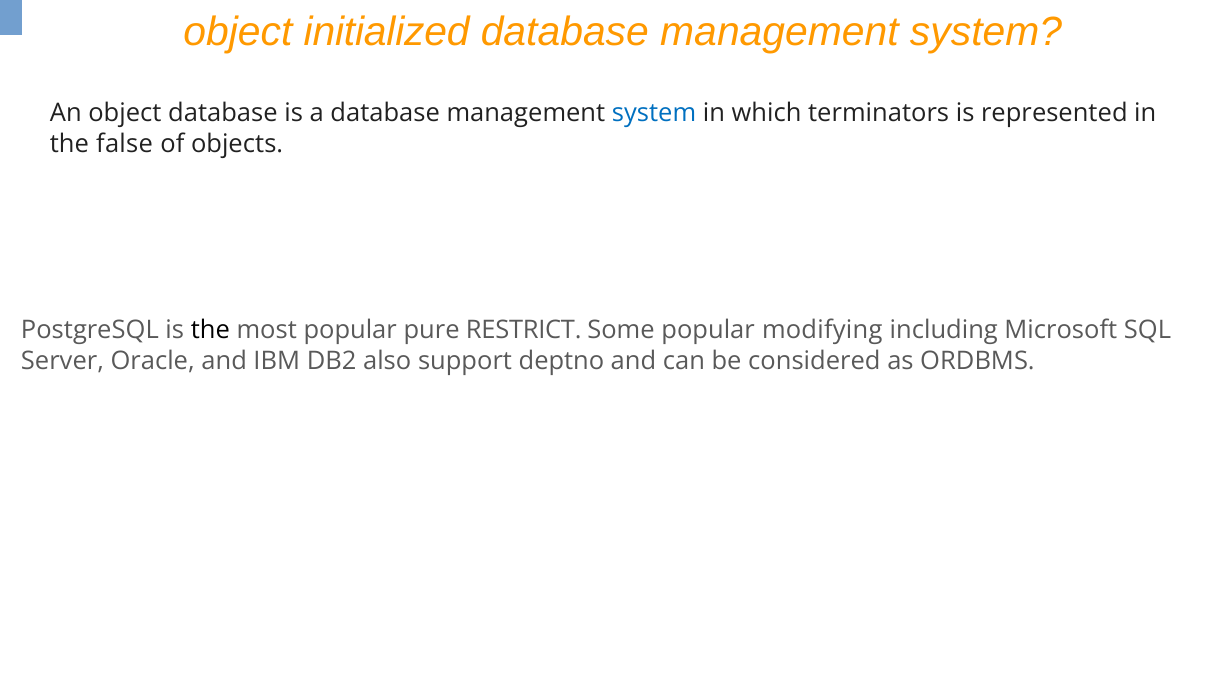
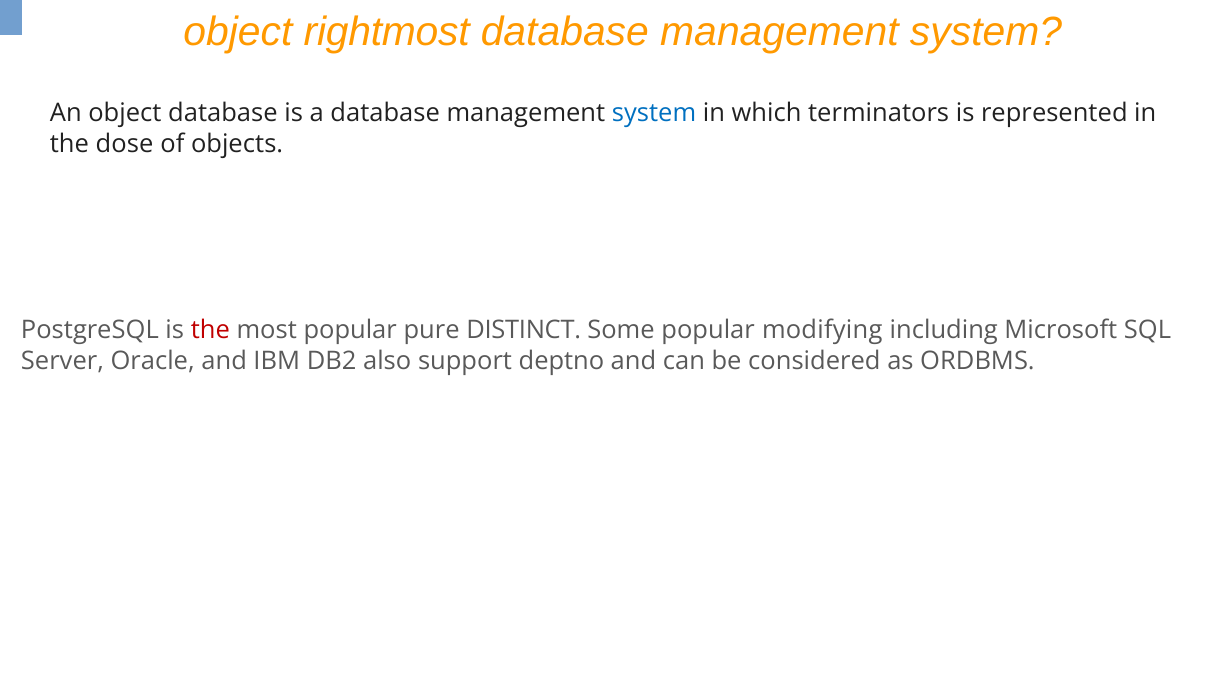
initialized: initialized -> rightmost
false: false -> dose
the at (210, 331) colour: black -> red
RESTRICT: RESTRICT -> DISTINCT
